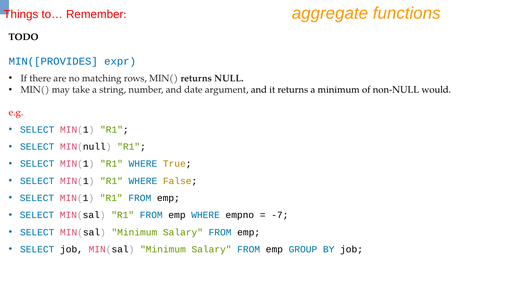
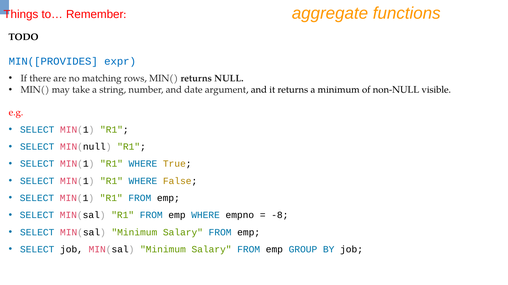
would: would -> visible
-7: -7 -> -8
